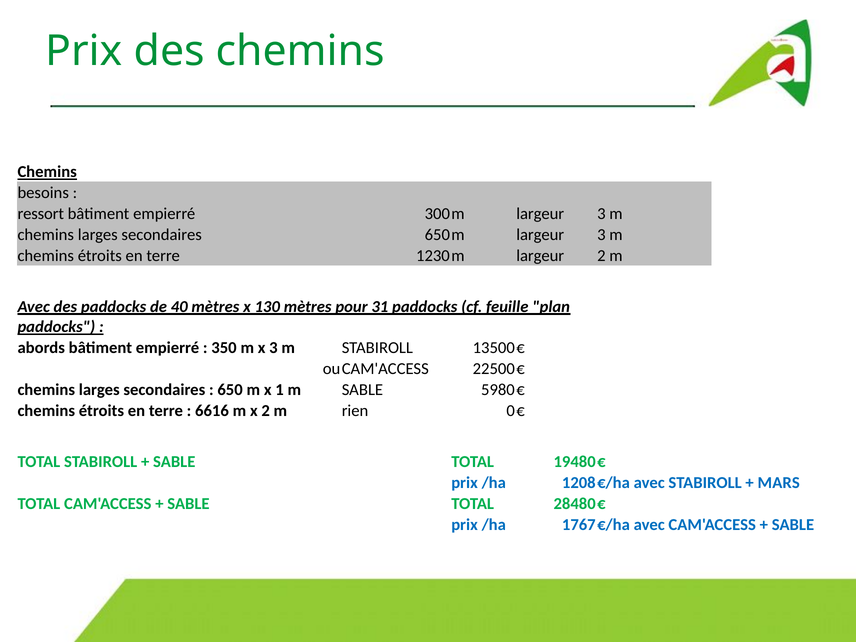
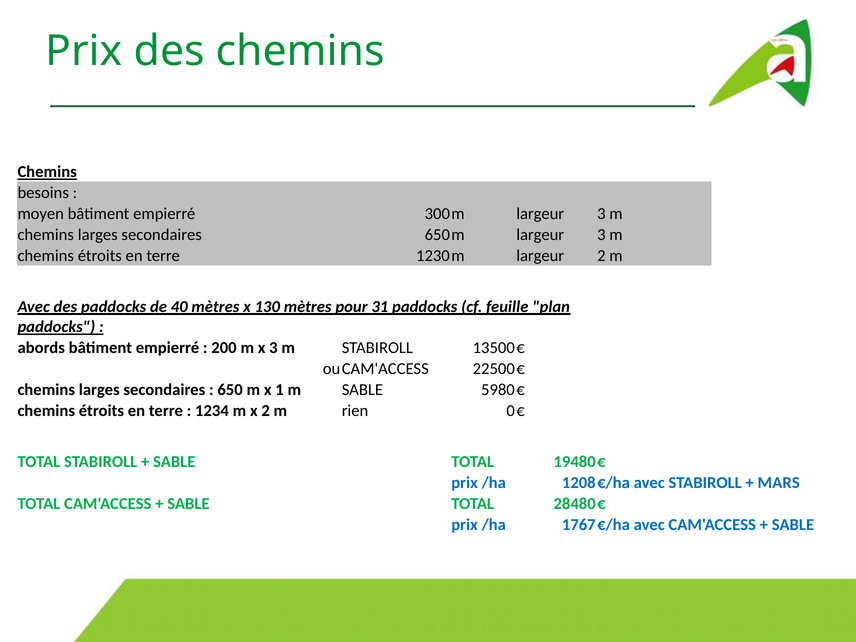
ressort: ressort -> moyen
350: 350 -> 200
6616: 6616 -> 1234
